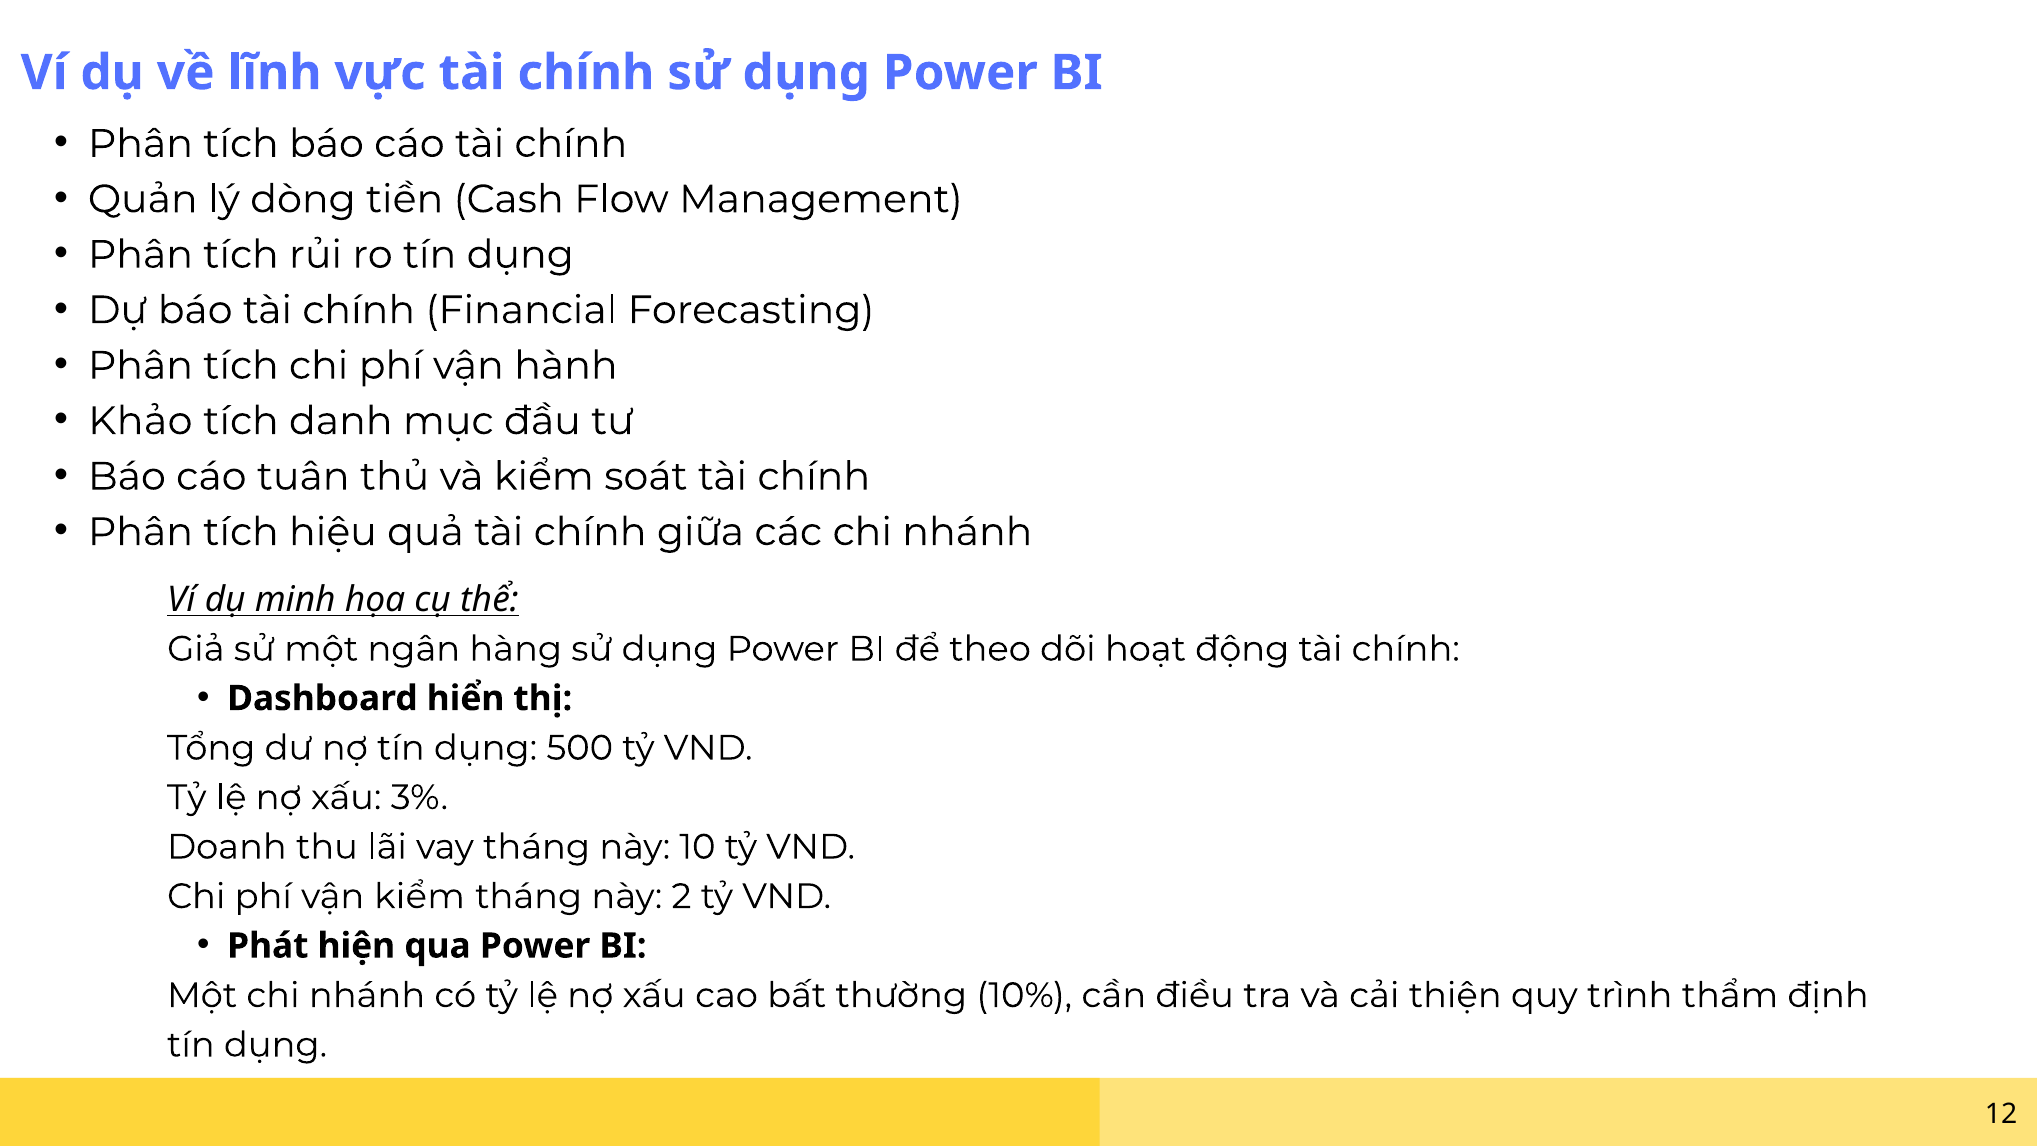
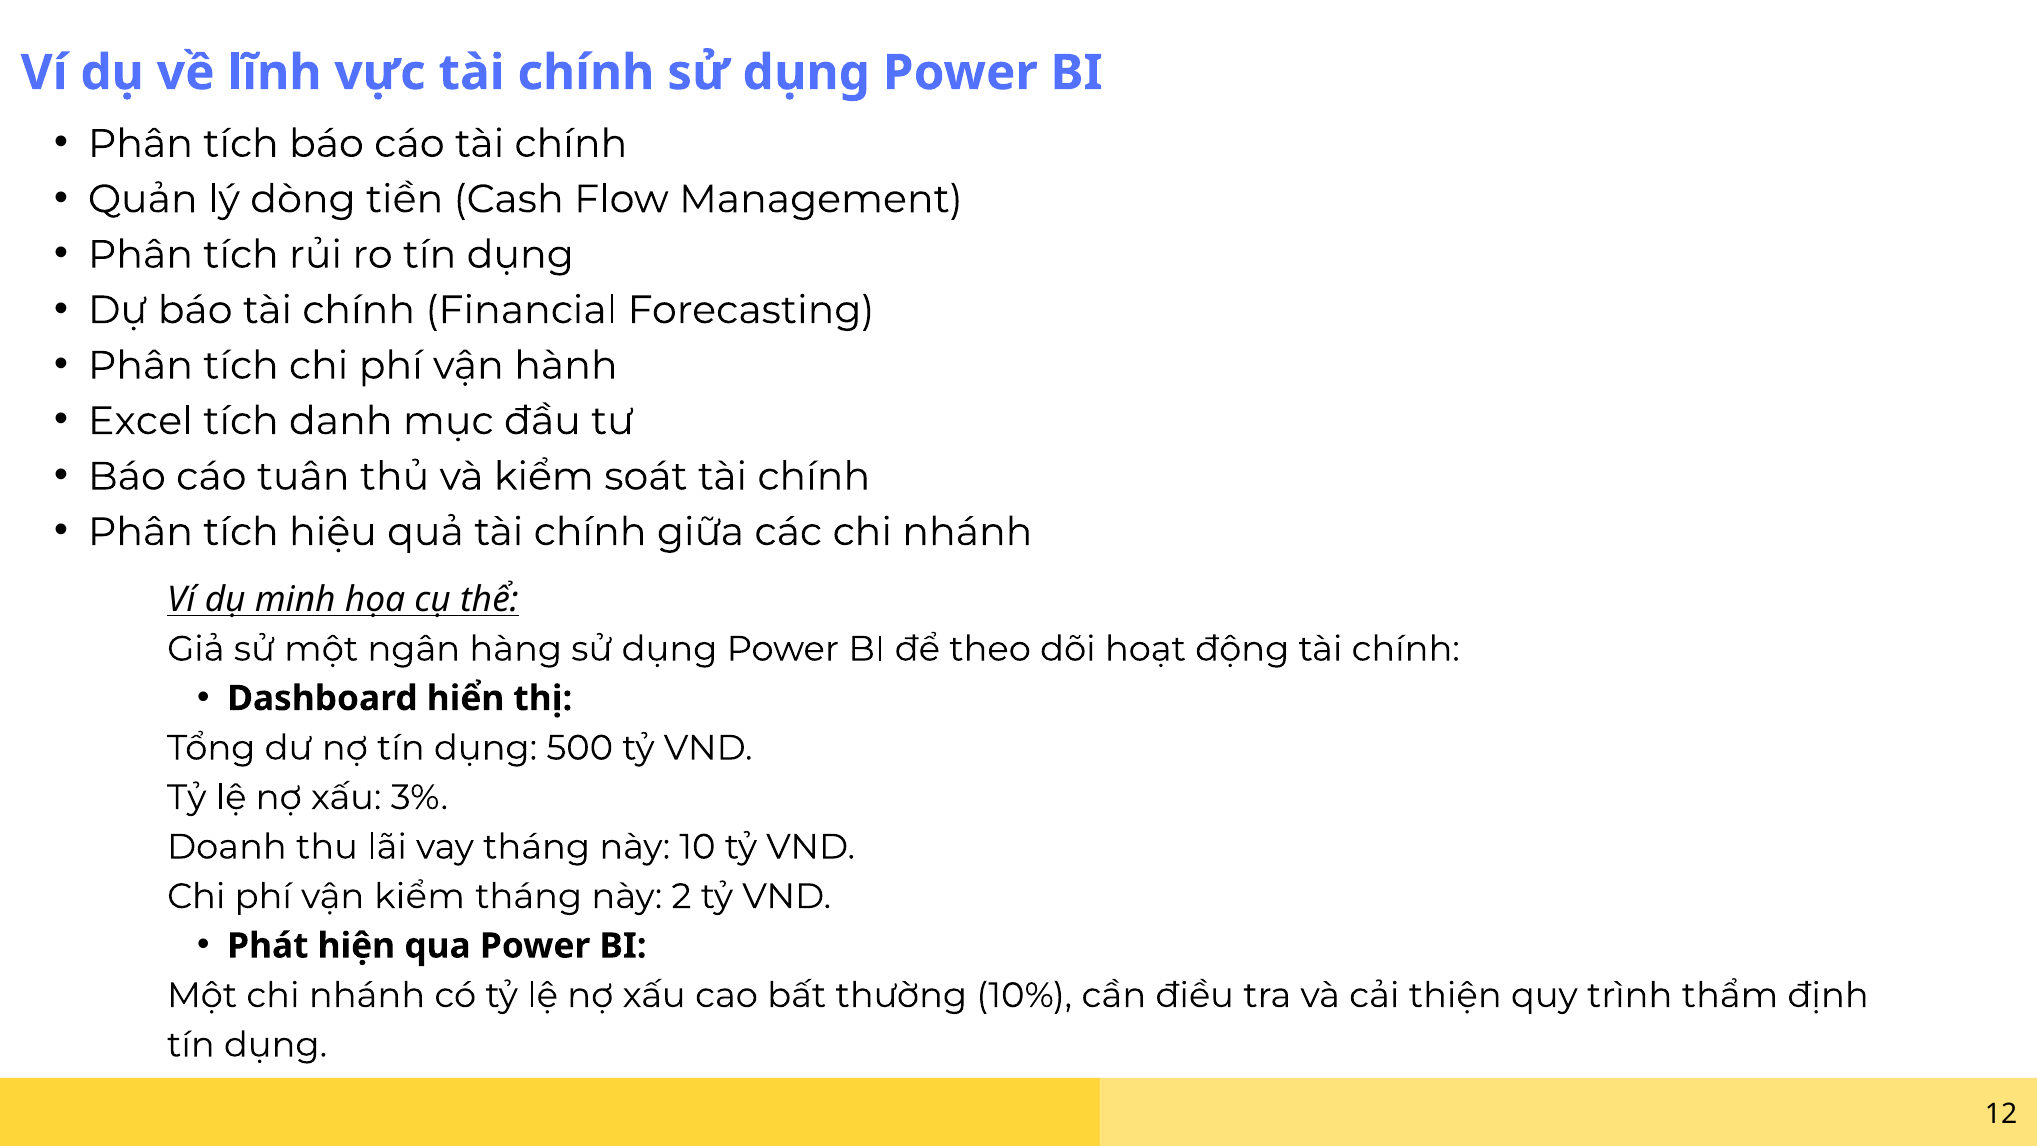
Khảo: Khảo -> Excel
